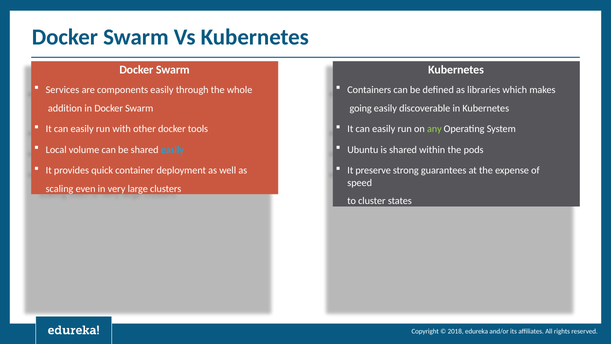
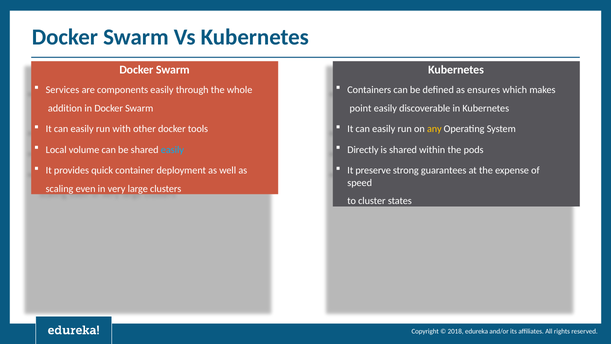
libraries: libraries -> ensures
going: going -> point
any colour: light green -> yellow
Ubuntu: Ubuntu -> Directly
